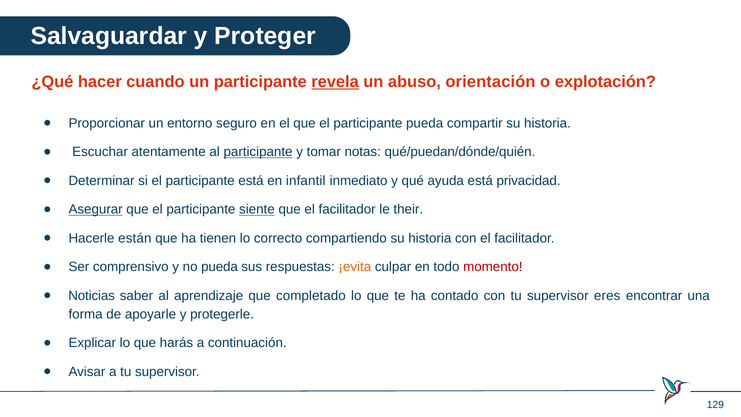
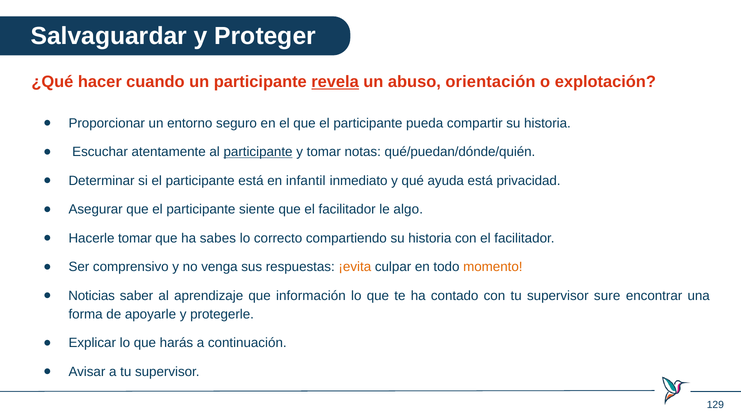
Asegurar underline: present -> none
siente underline: present -> none
their: their -> algo
Hacerle están: están -> tomar
tienen: tienen -> sabes
no pueda: pueda -> venga
momento colour: red -> orange
completado: completado -> información
eres: eres -> sure
